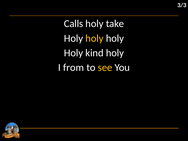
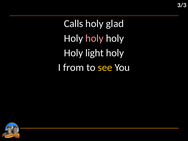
take: take -> glad
holy at (94, 38) colour: yellow -> pink
kind: kind -> light
